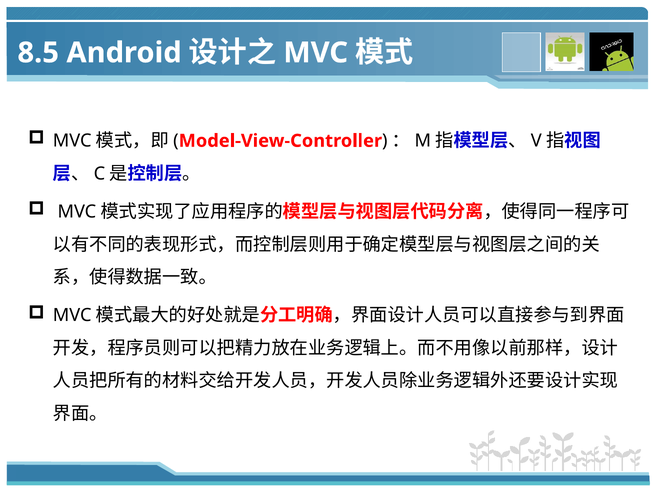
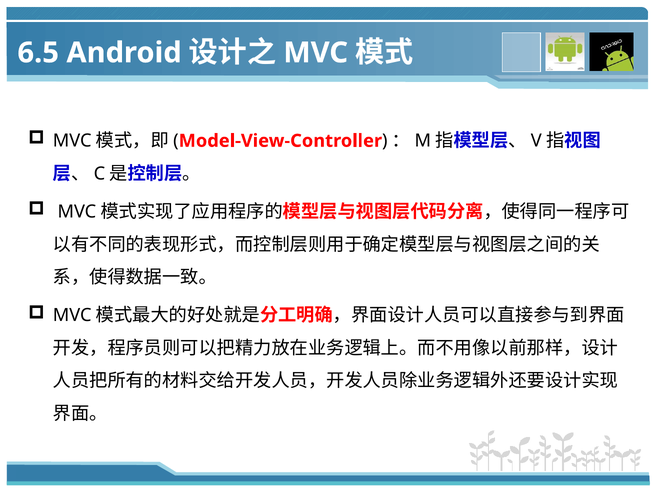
8.5: 8.5 -> 6.5
